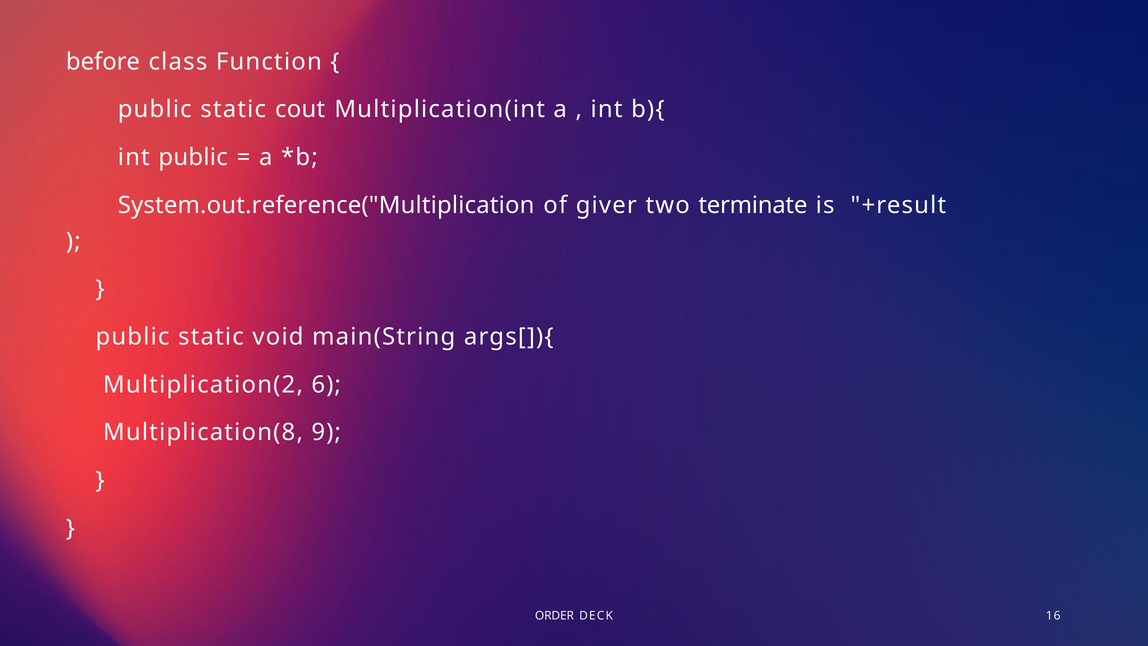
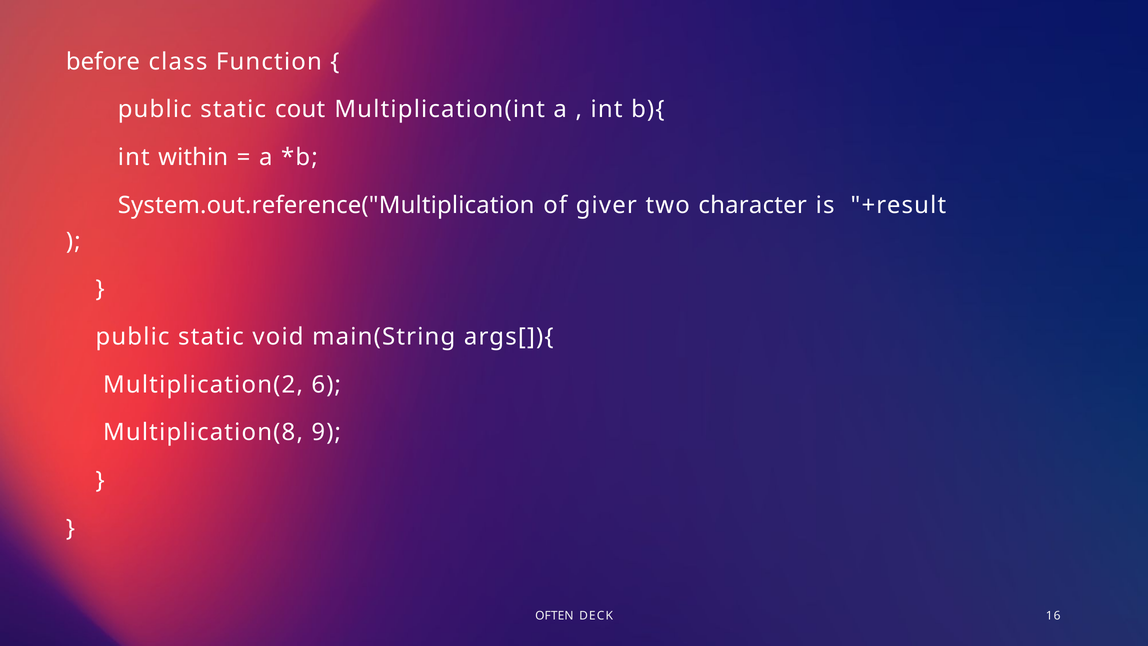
int public: public -> within
terminate: terminate -> character
ORDER: ORDER -> OFTEN
